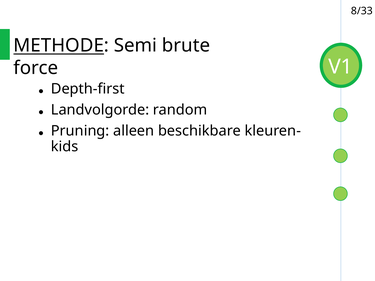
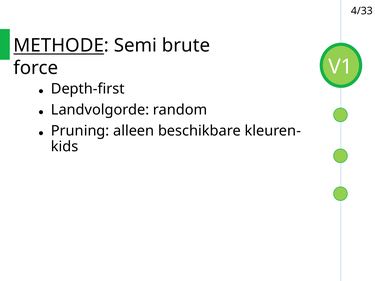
8/33: 8/33 -> 4/33
